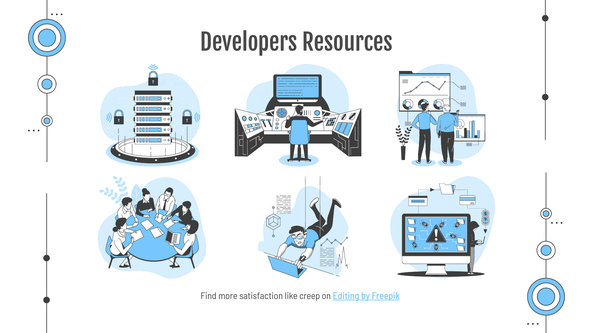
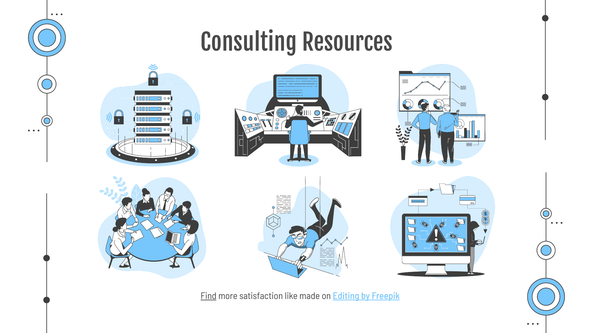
Developers: Developers -> Consulting
Find underline: none -> present
creep: creep -> made
